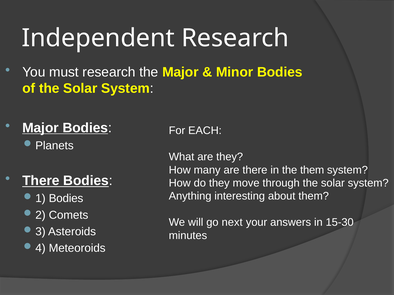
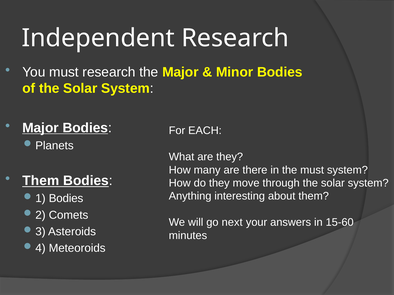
the them: them -> must
There at (41, 181): There -> Them
15-30: 15-30 -> 15-60
